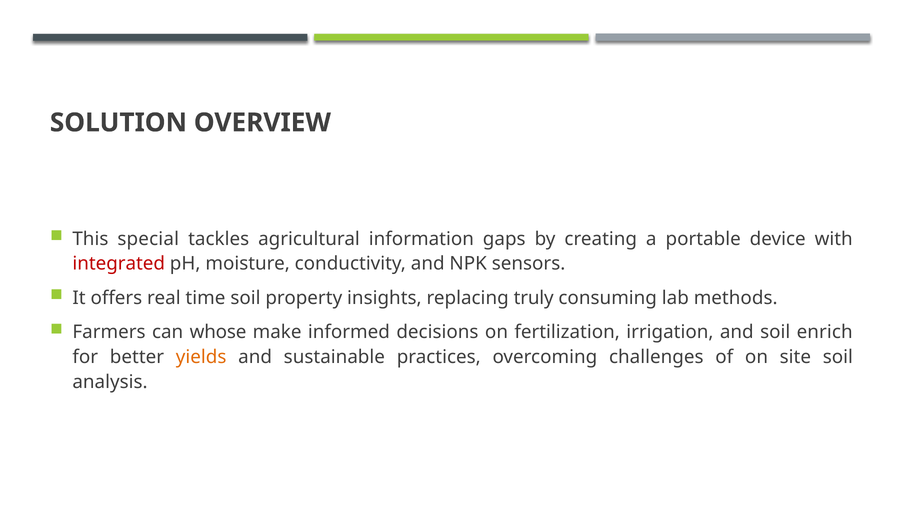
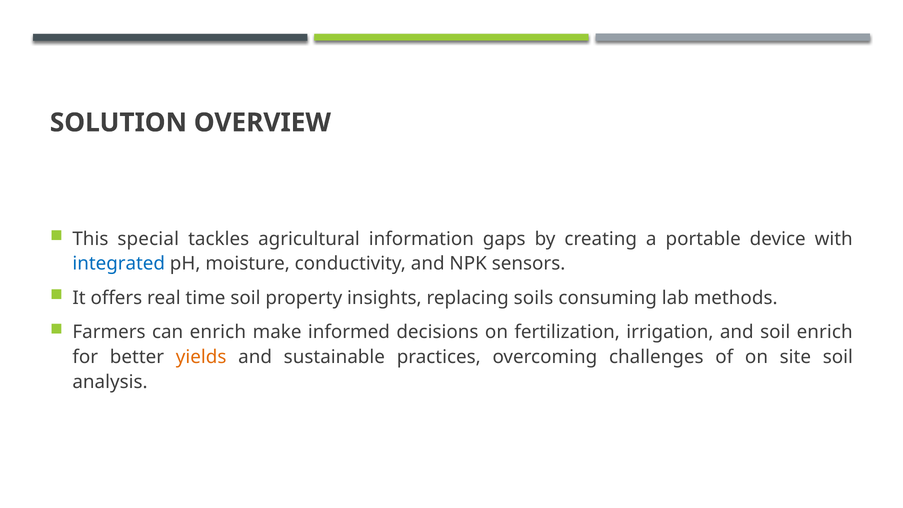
integrated colour: red -> blue
truly: truly -> soils
can whose: whose -> enrich
